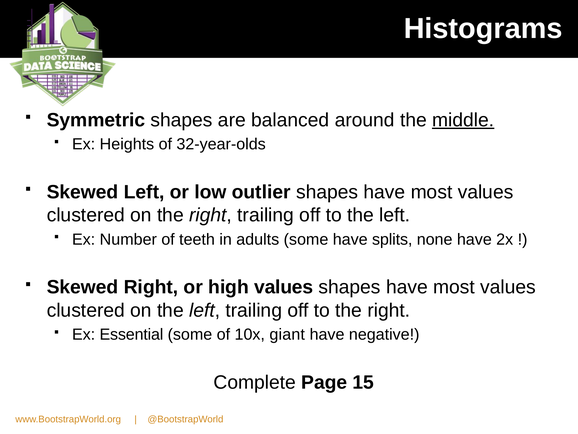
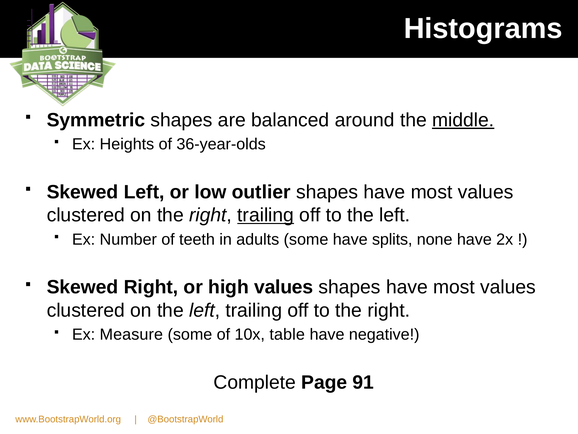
32-year-olds: 32-year-olds -> 36-year-olds
trailing at (266, 215) underline: none -> present
Essential: Essential -> Measure
giant: giant -> table
15: 15 -> 91
